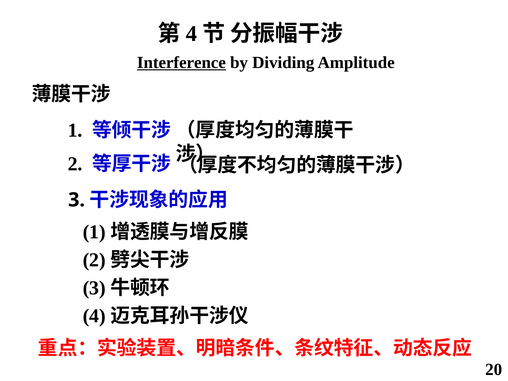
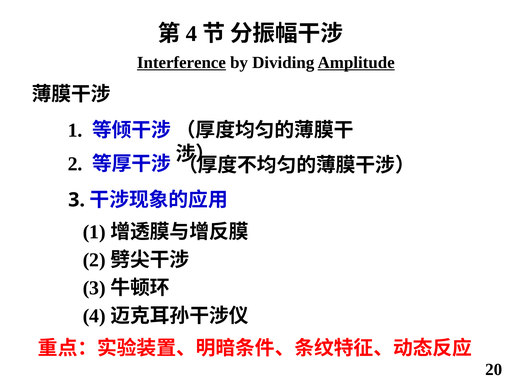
Amplitude underline: none -> present
